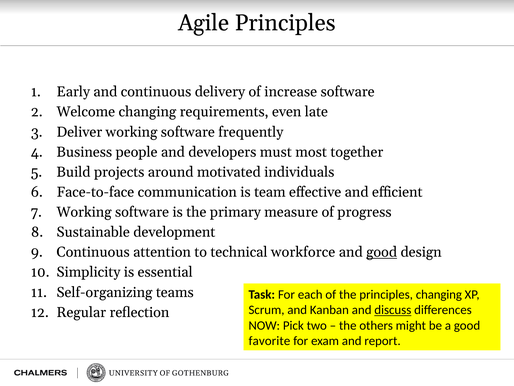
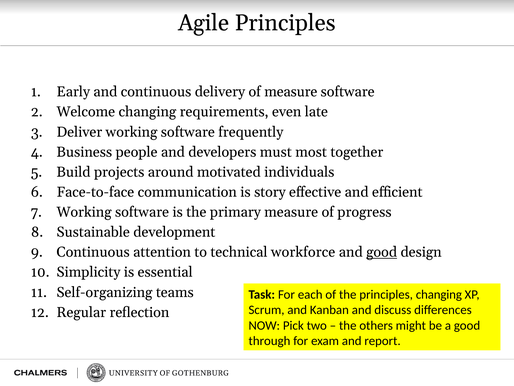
of increase: increase -> measure
team: team -> story
discuss underline: present -> none
favorite: favorite -> through
